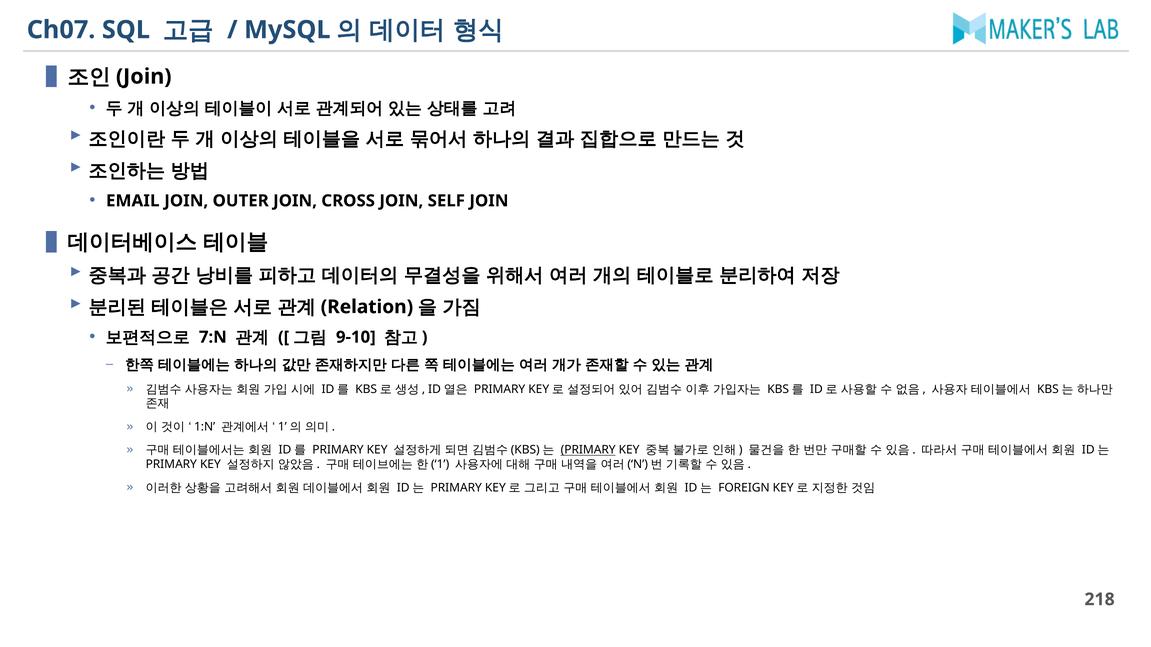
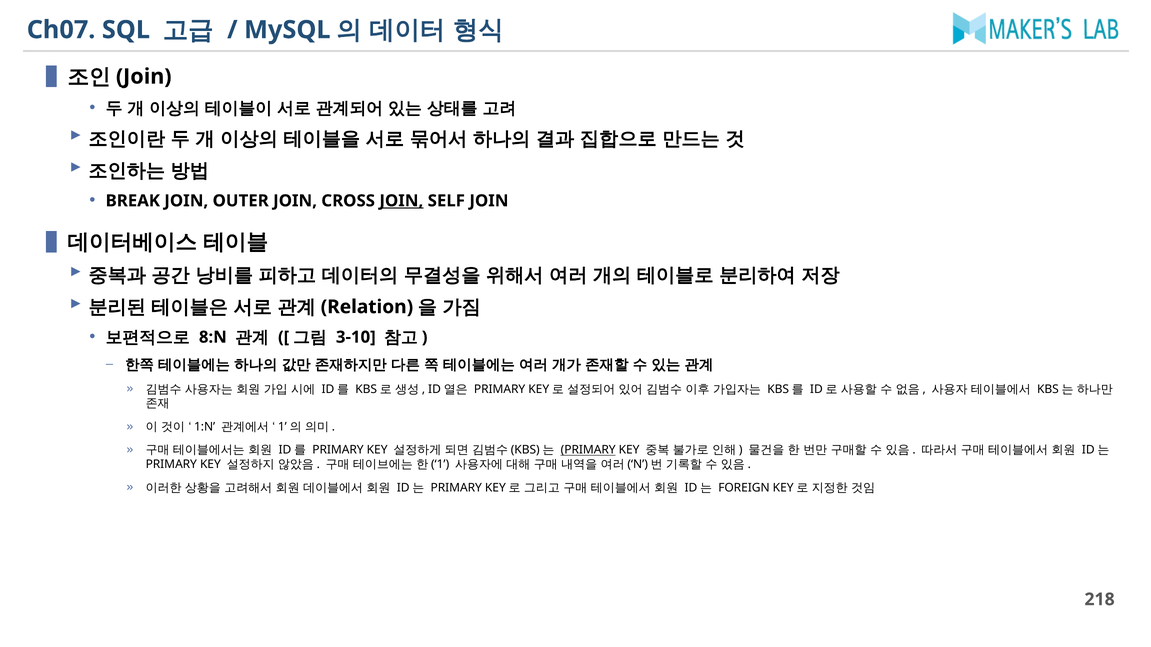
EMAIL: EMAIL -> BREAK
JOIN at (401, 201) underline: none -> present
7:N: 7:N -> 8:N
9-10: 9-10 -> 3-10
